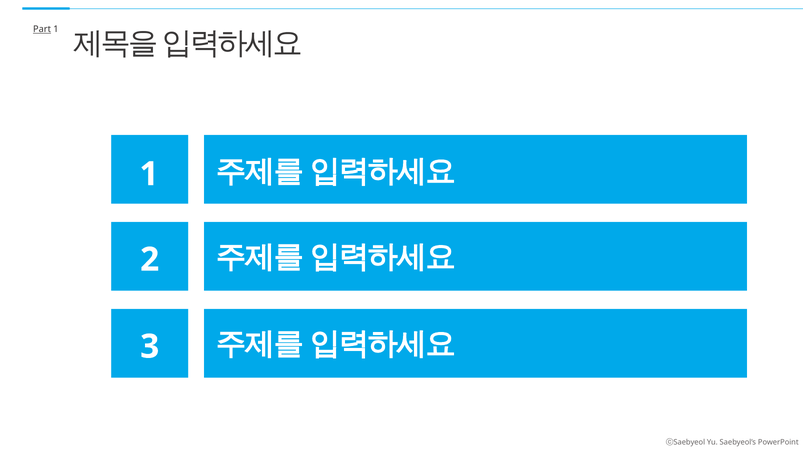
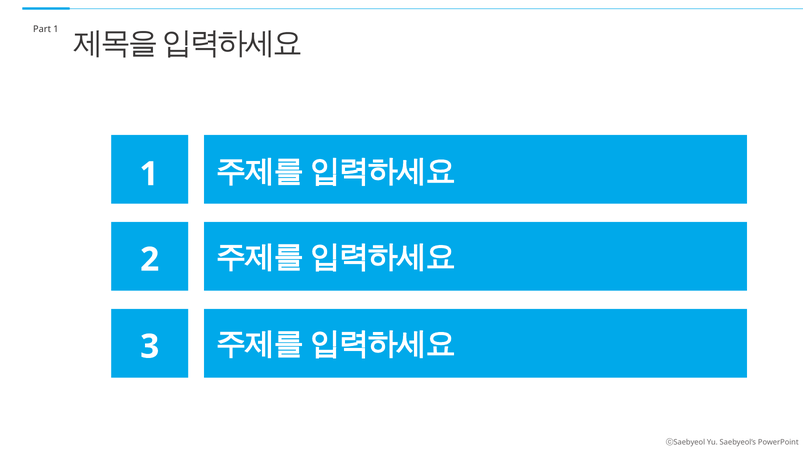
Part underline: present -> none
